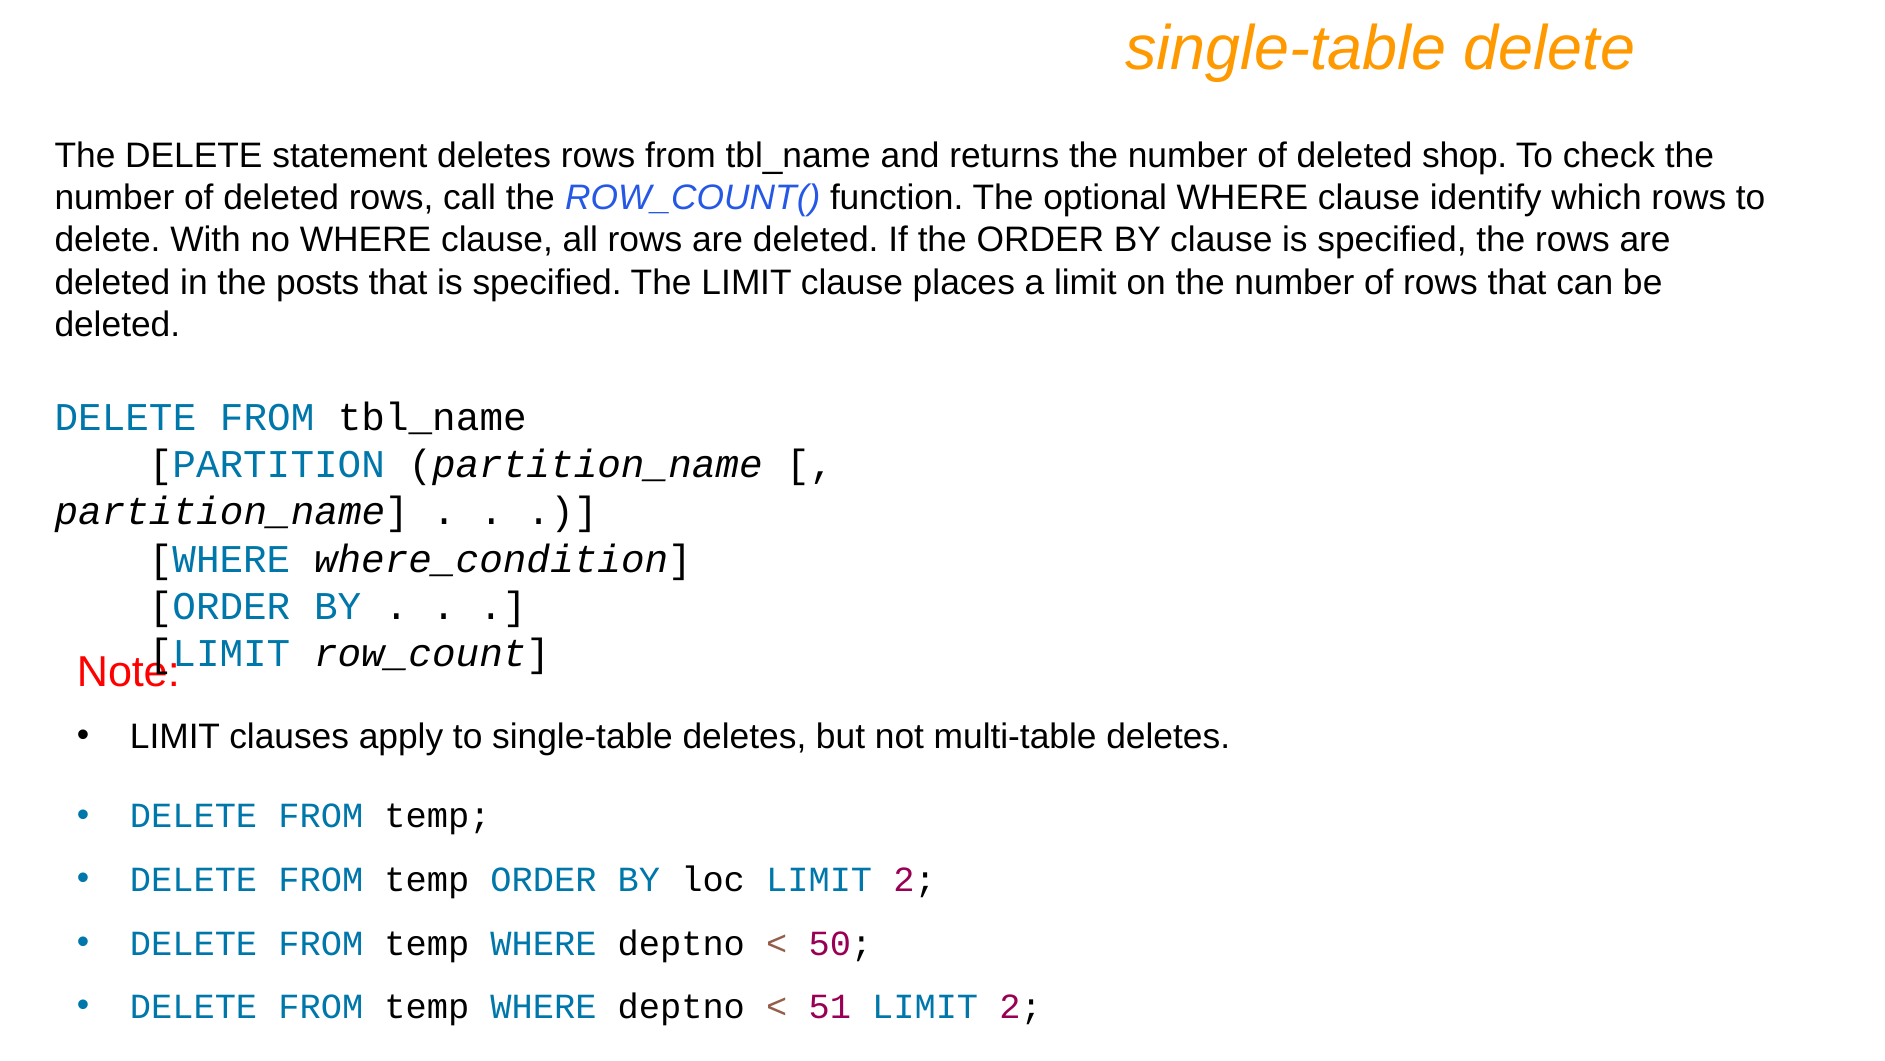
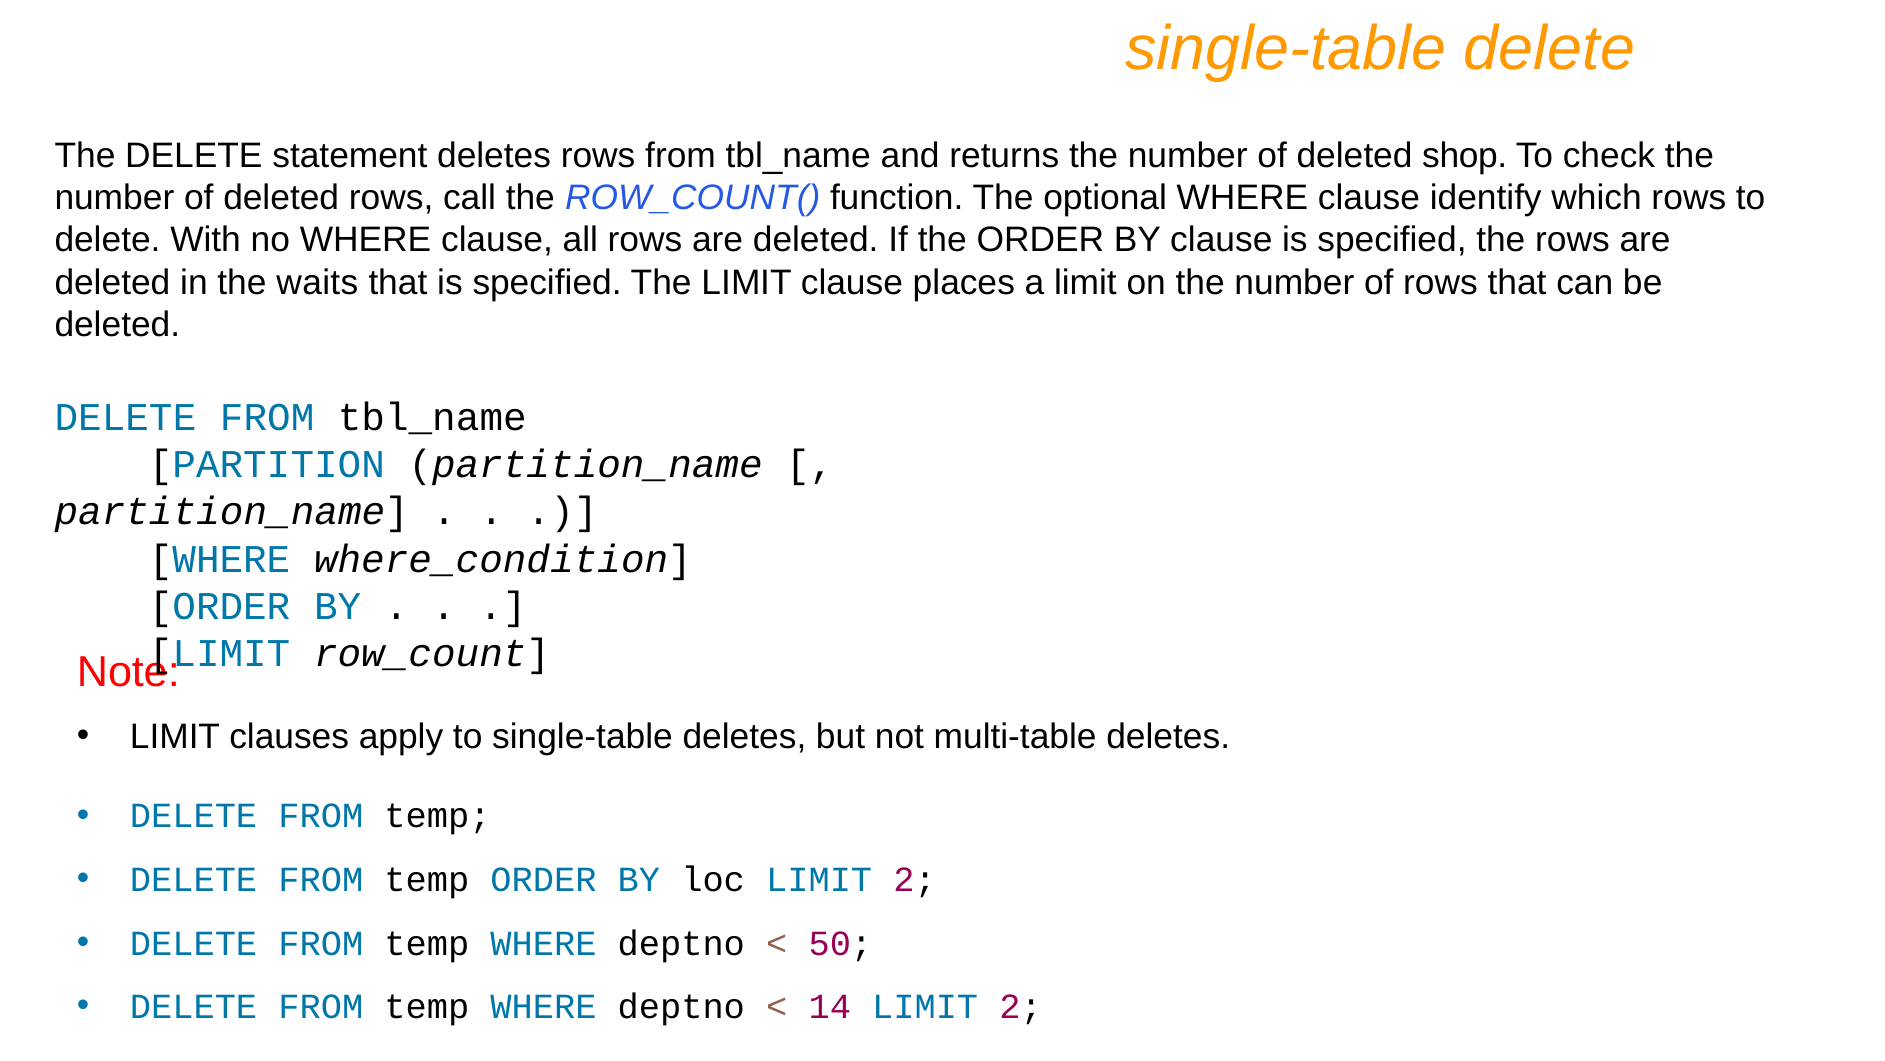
posts: posts -> waits
51: 51 -> 14
